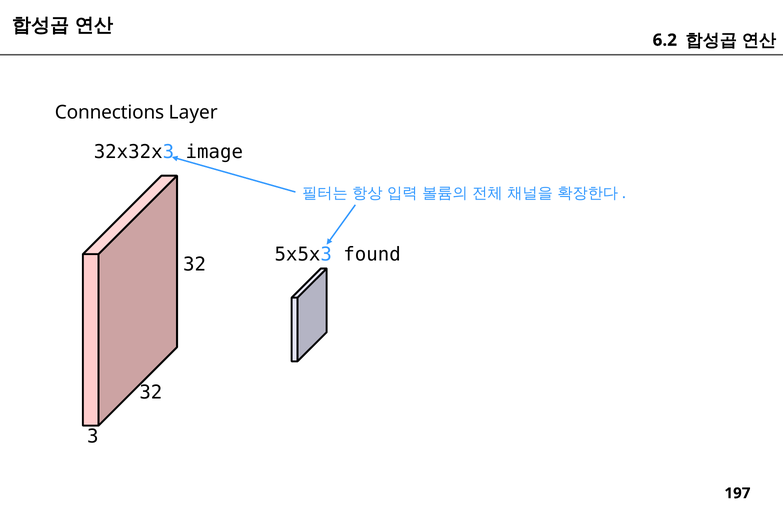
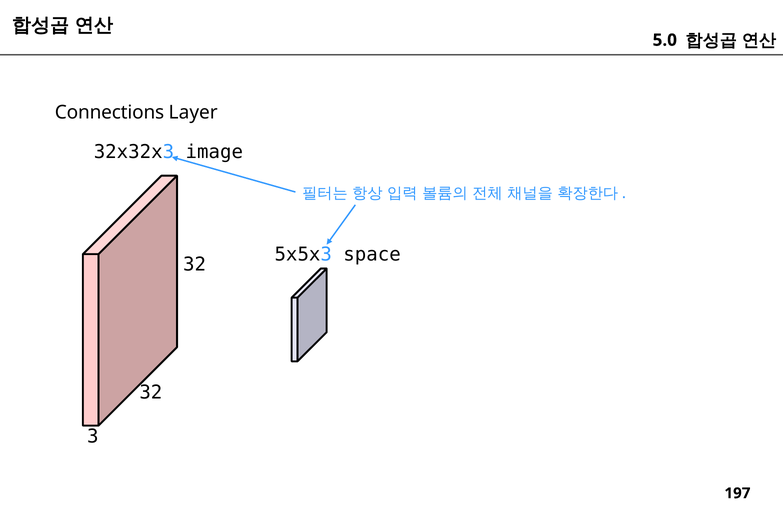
6.2: 6.2 -> 5.0
found: found -> space
